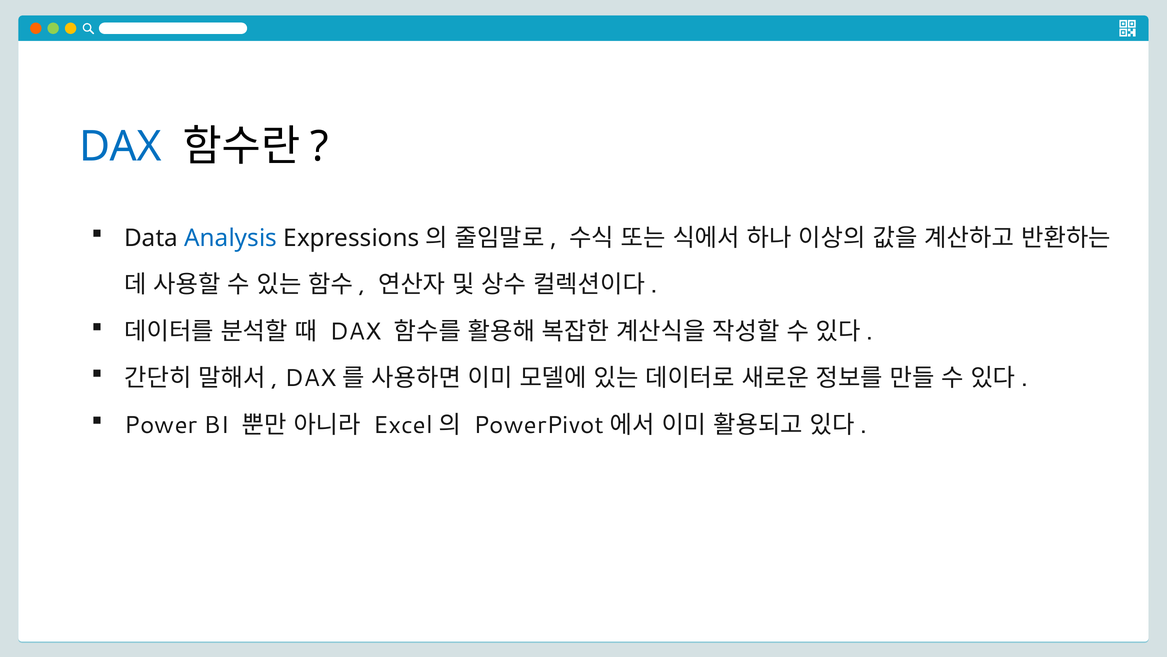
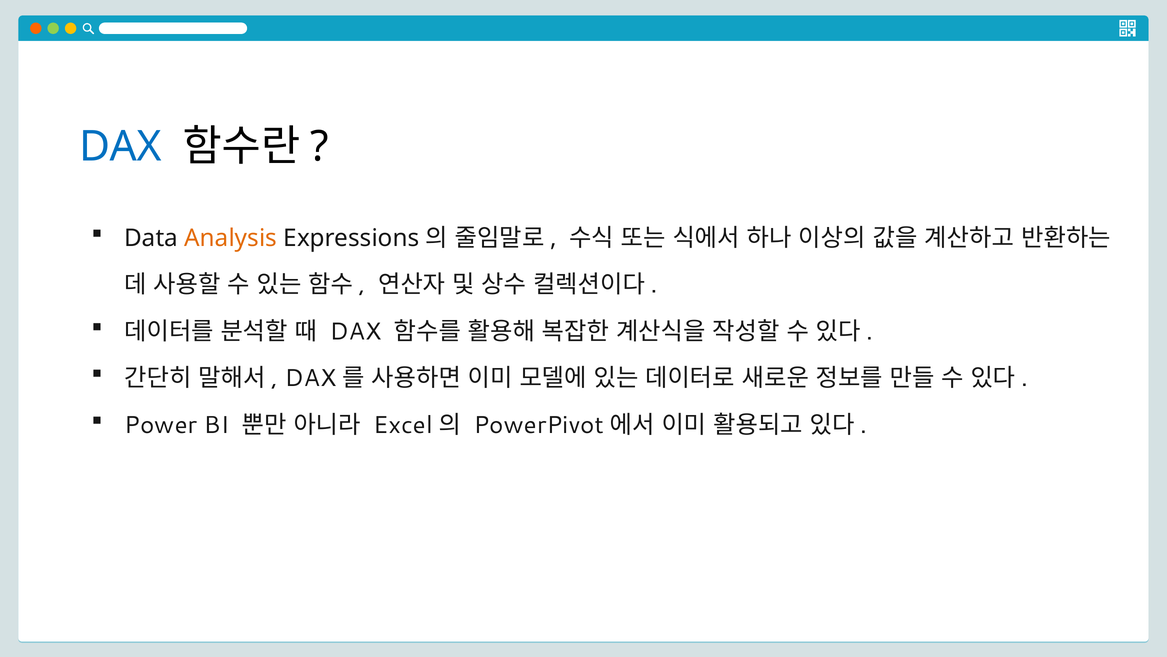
Analysis colour: blue -> orange
